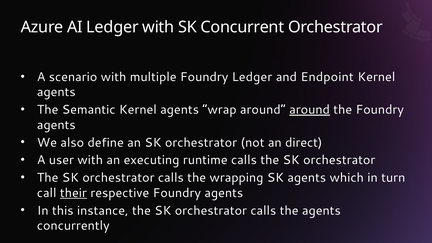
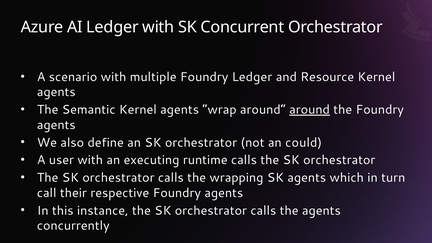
Endpoint: Endpoint -> Resource
direct: direct -> could
their underline: present -> none
